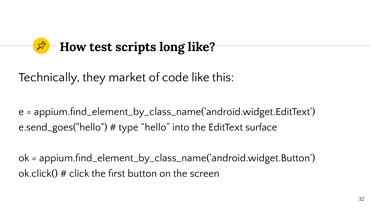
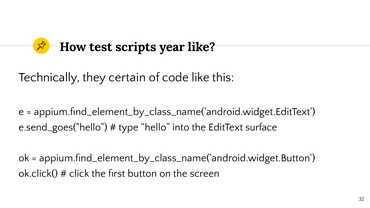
long: long -> year
market: market -> certain
